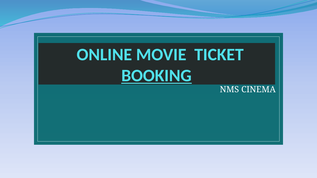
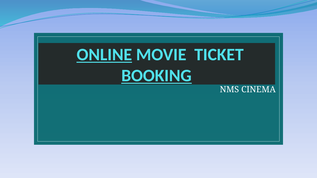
ONLINE underline: none -> present
